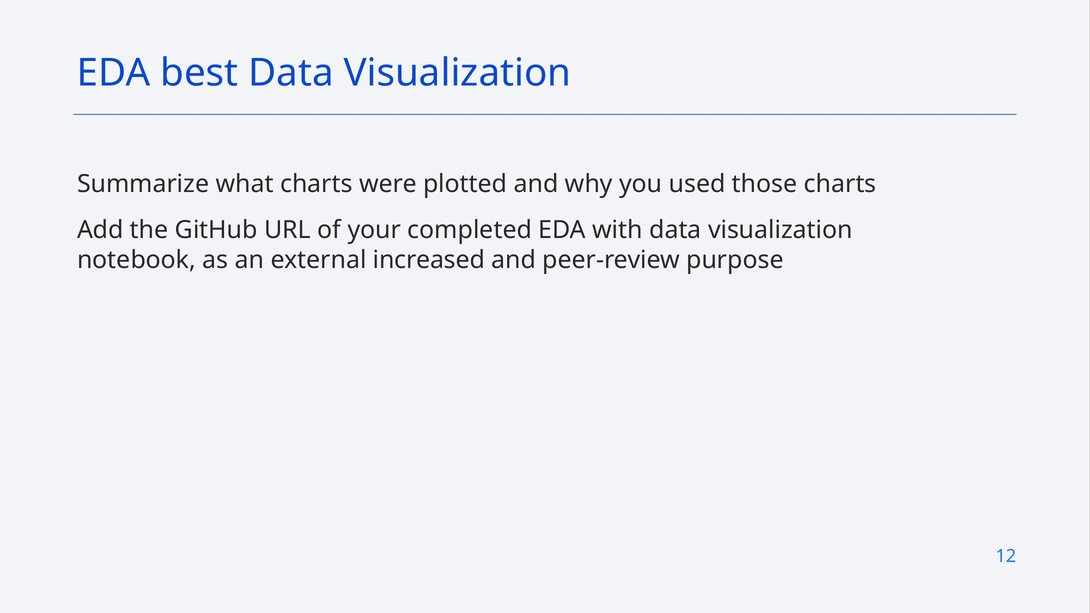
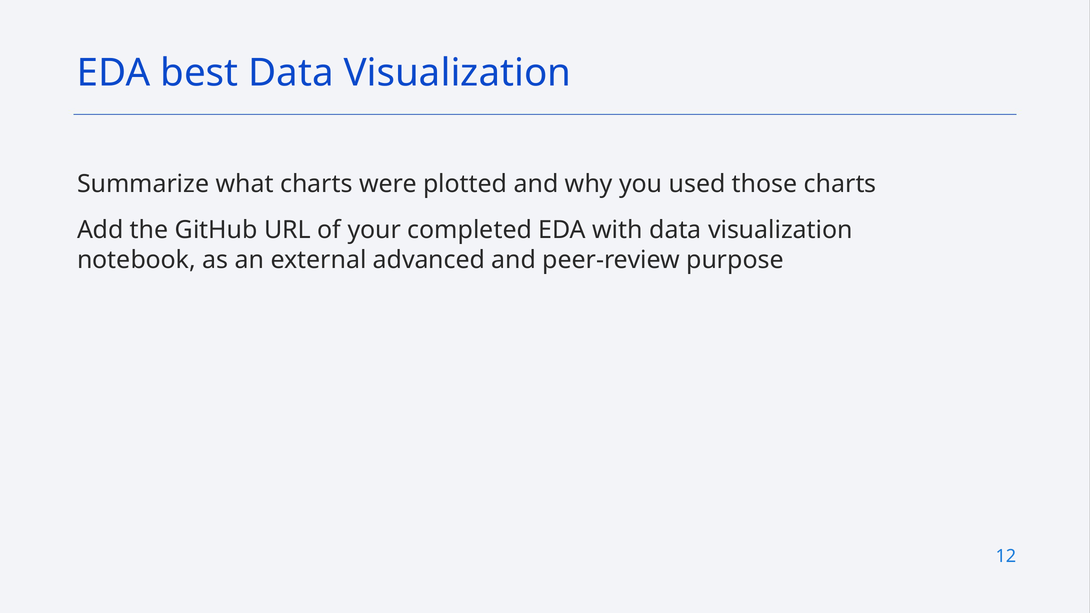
increased: increased -> advanced
